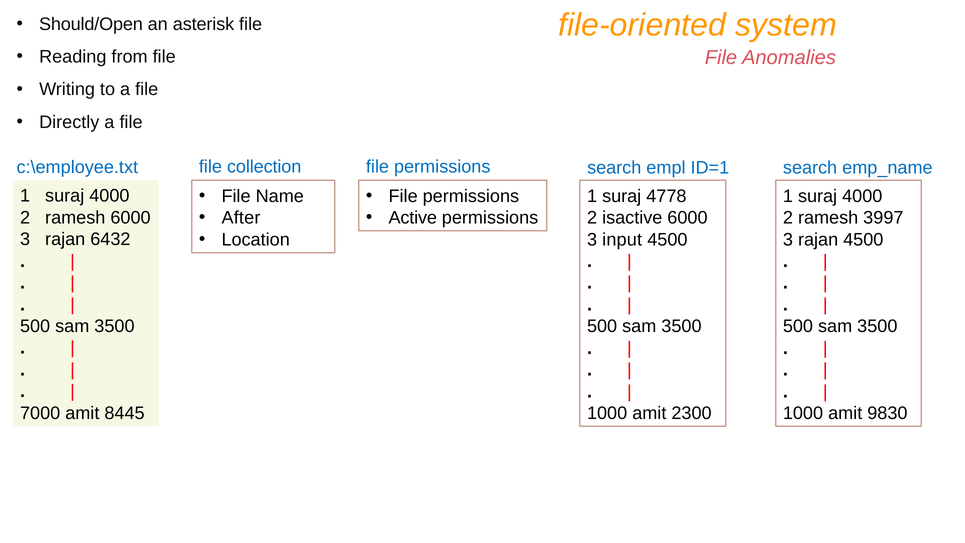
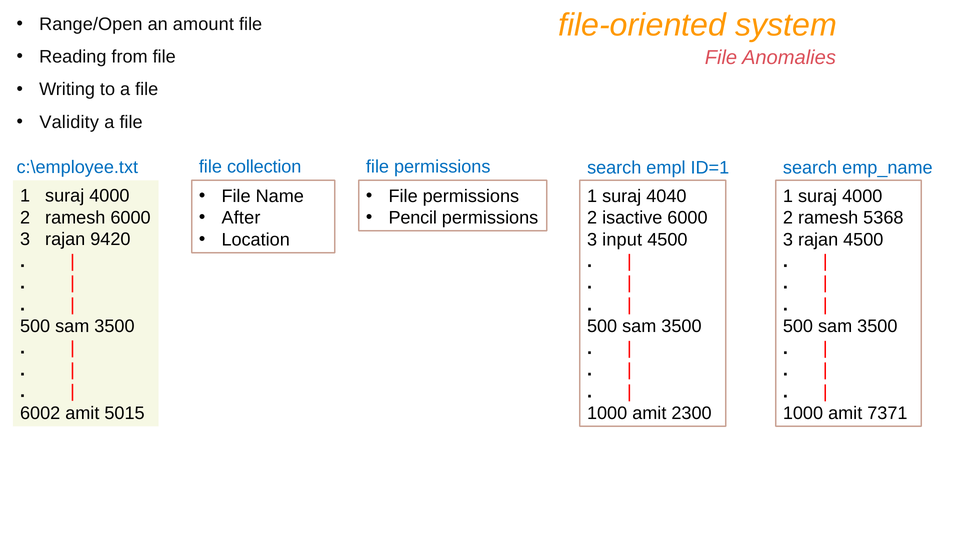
Should/Open: Should/Open -> Range/Open
asterisk: asterisk -> amount
Directly: Directly -> Validity
4778: 4778 -> 4040
Active: Active -> Pencil
3997: 3997 -> 5368
6432: 6432 -> 9420
7000: 7000 -> 6002
8445: 8445 -> 5015
9830: 9830 -> 7371
